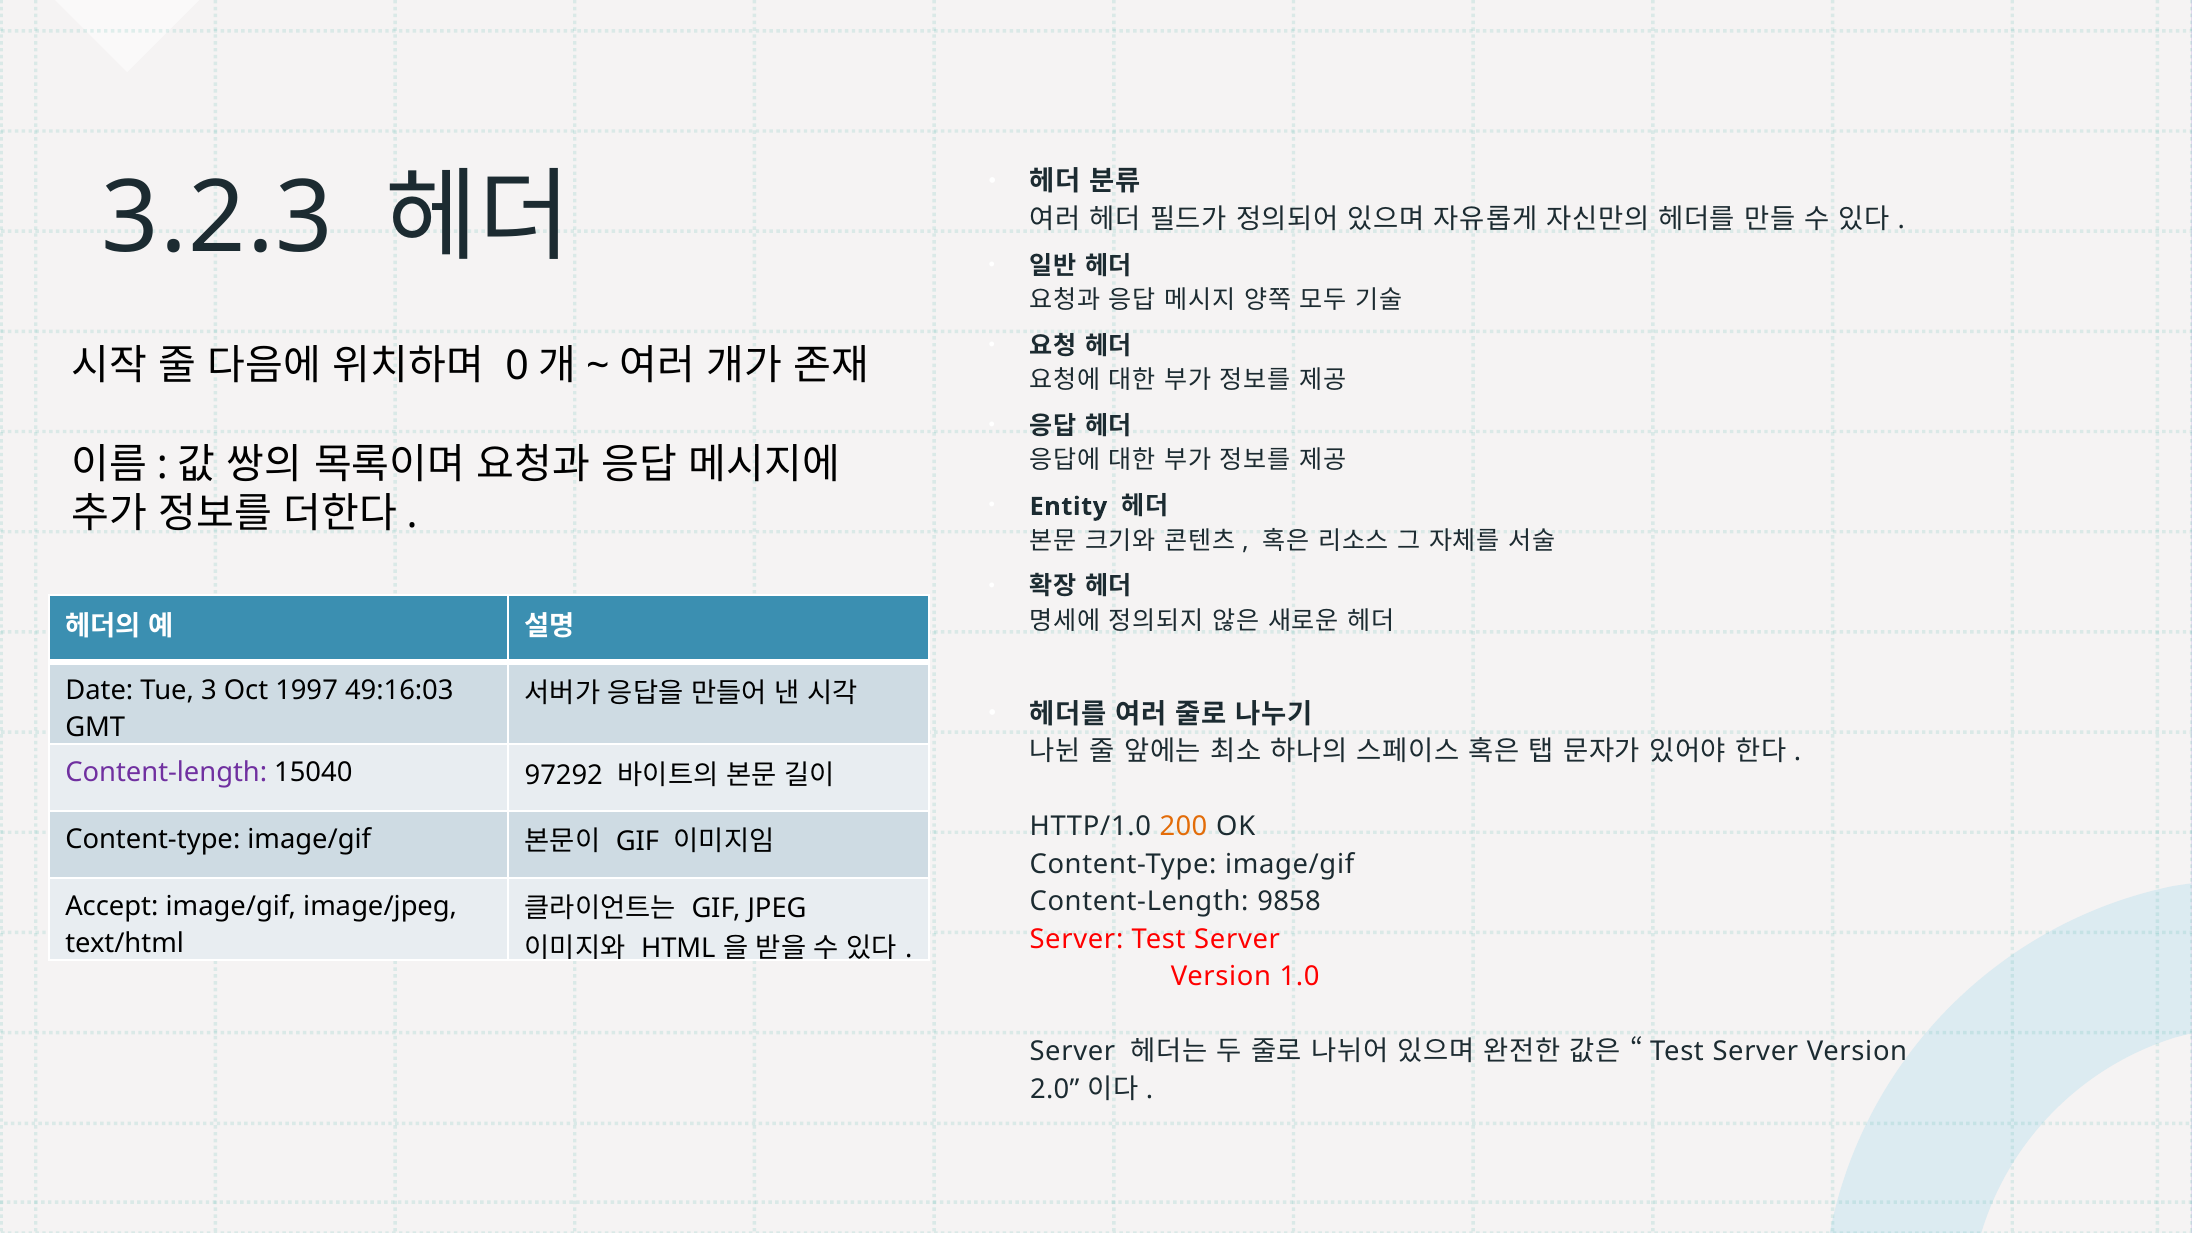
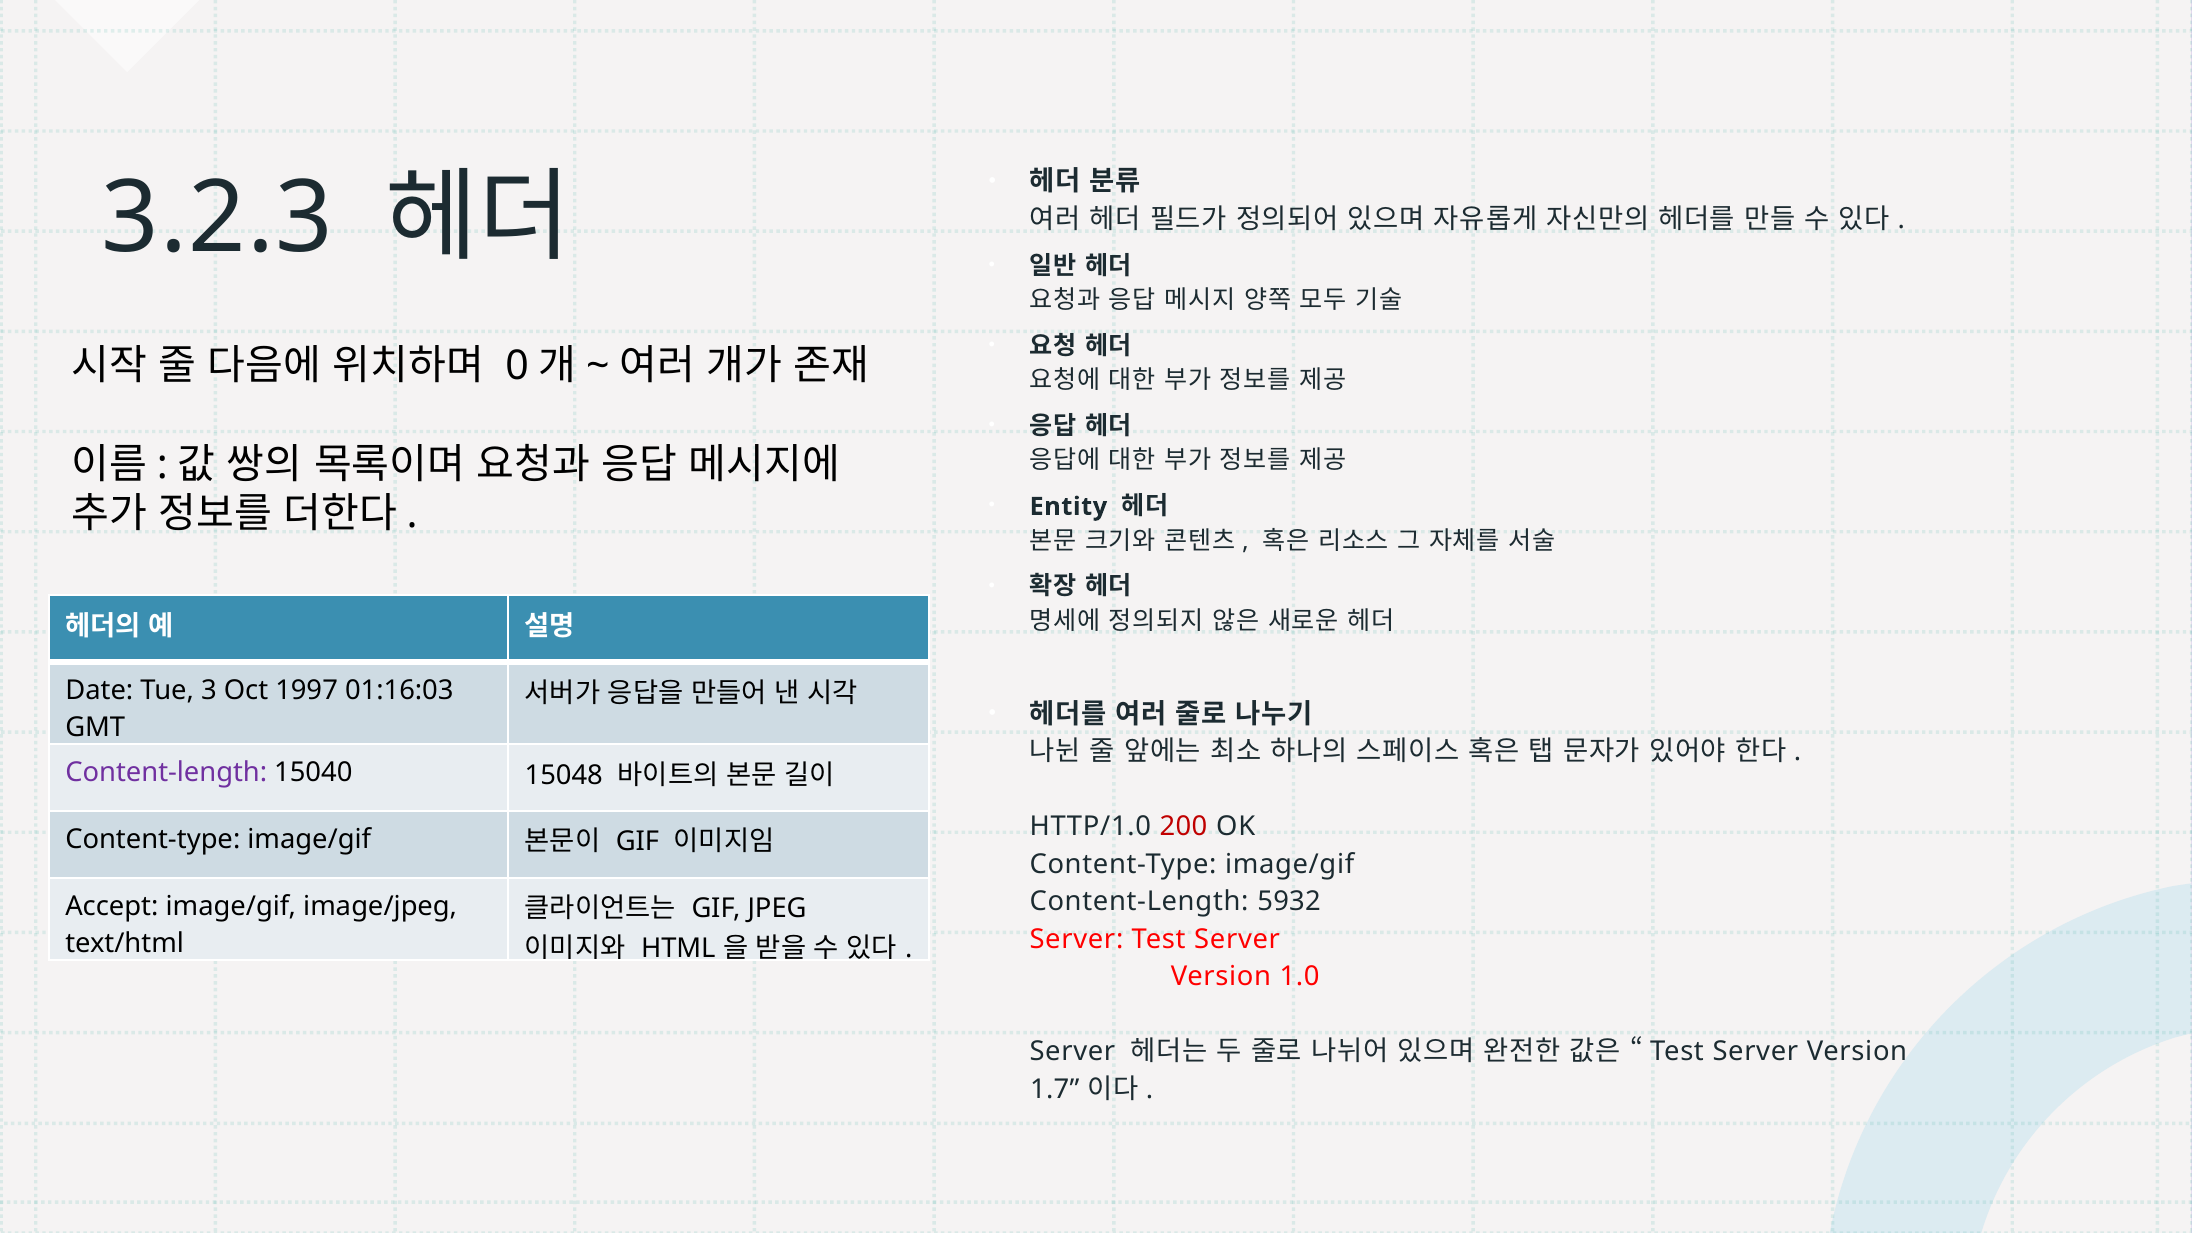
49:16:03: 49:16:03 -> 01:16:03
97292: 97292 -> 15048
200 colour: orange -> red
9858: 9858 -> 5932
2.0: 2.0 -> 1.7
